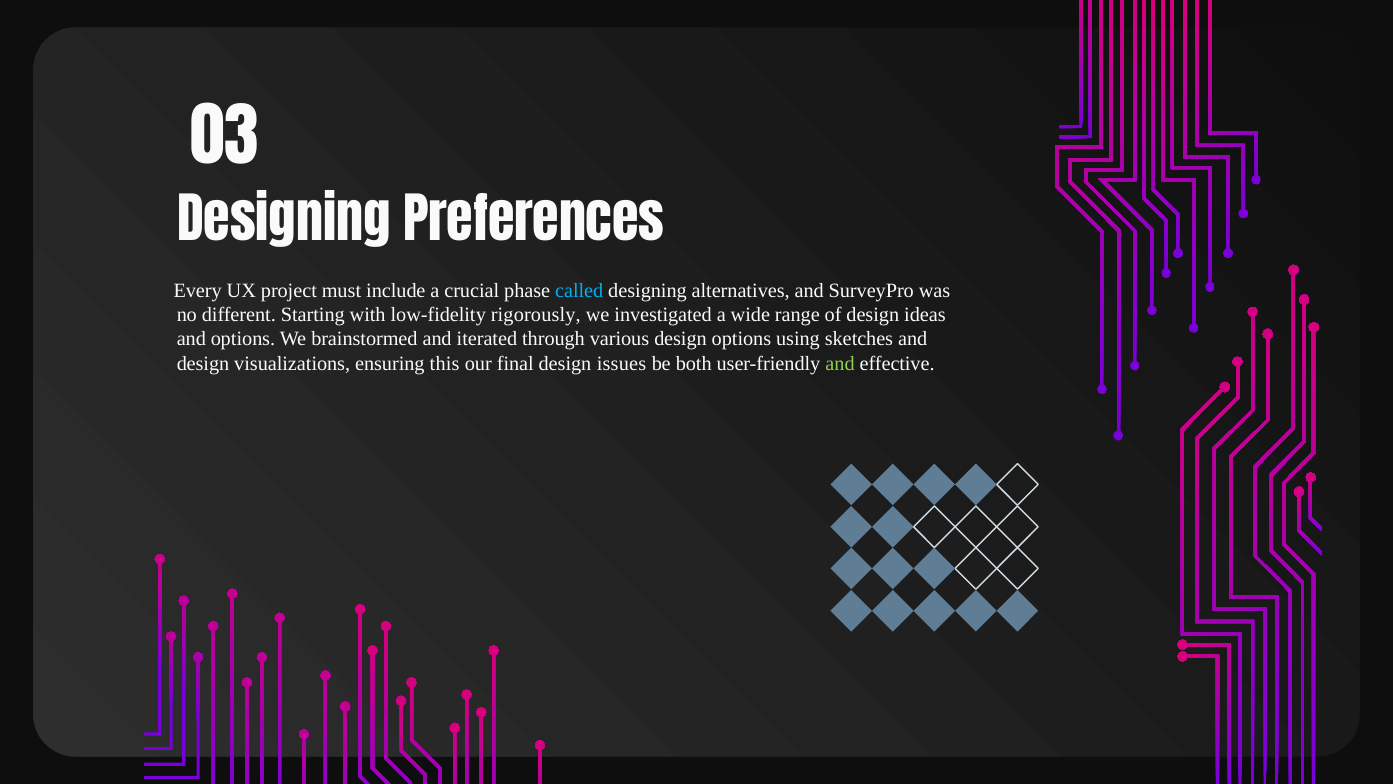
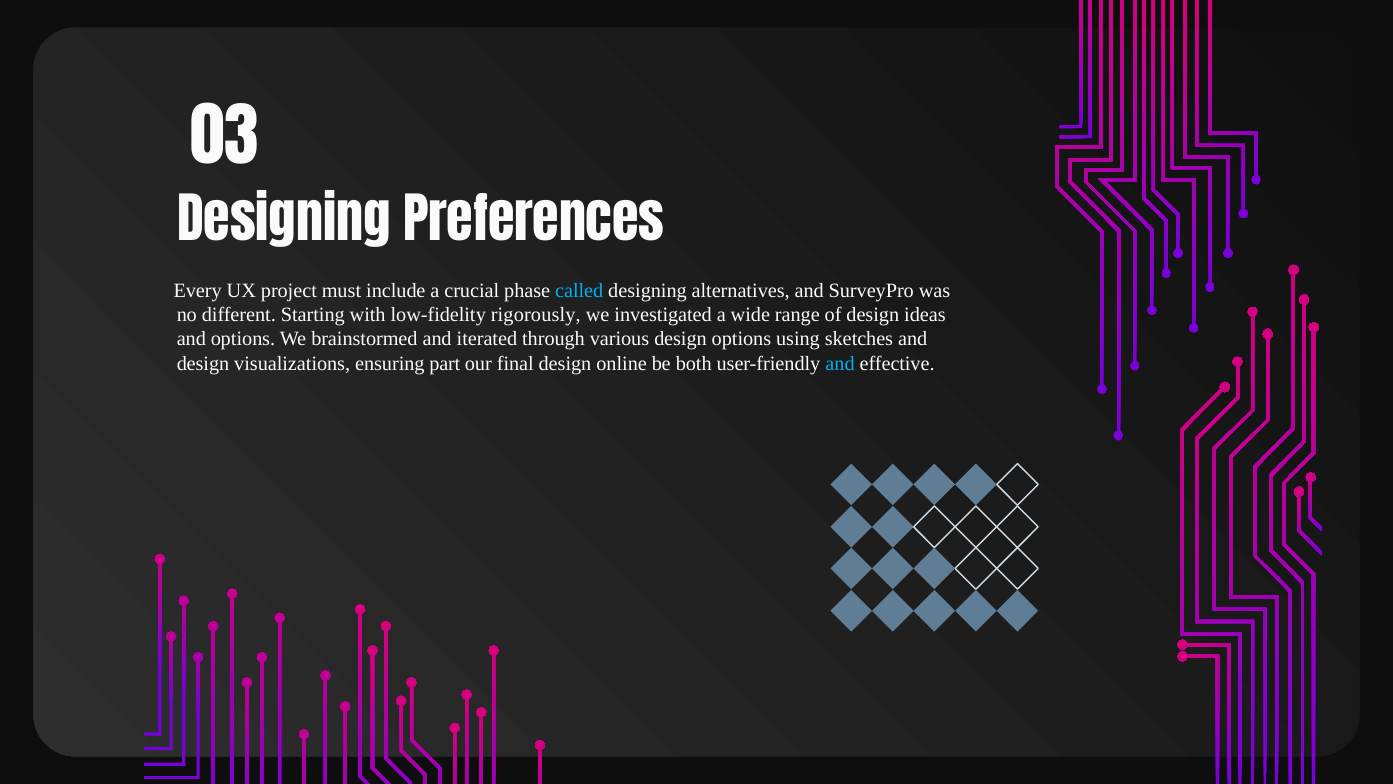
this: this -> part
issues: issues -> online
and at (840, 363) colour: light green -> light blue
